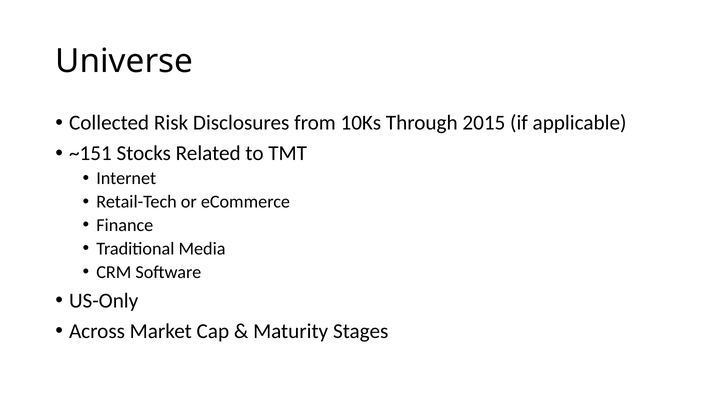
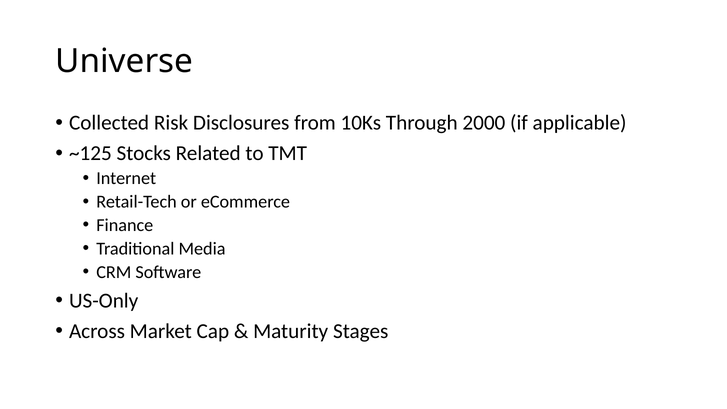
2015: 2015 -> 2000
~151: ~151 -> ~125
